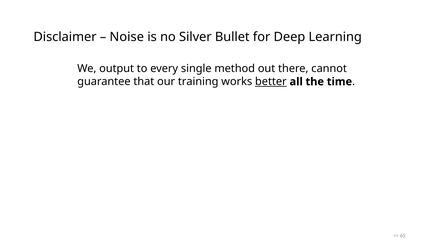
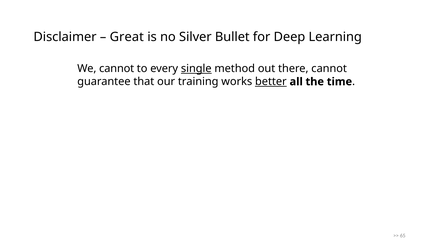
Noise: Noise -> Great
We output: output -> cannot
single underline: none -> present
